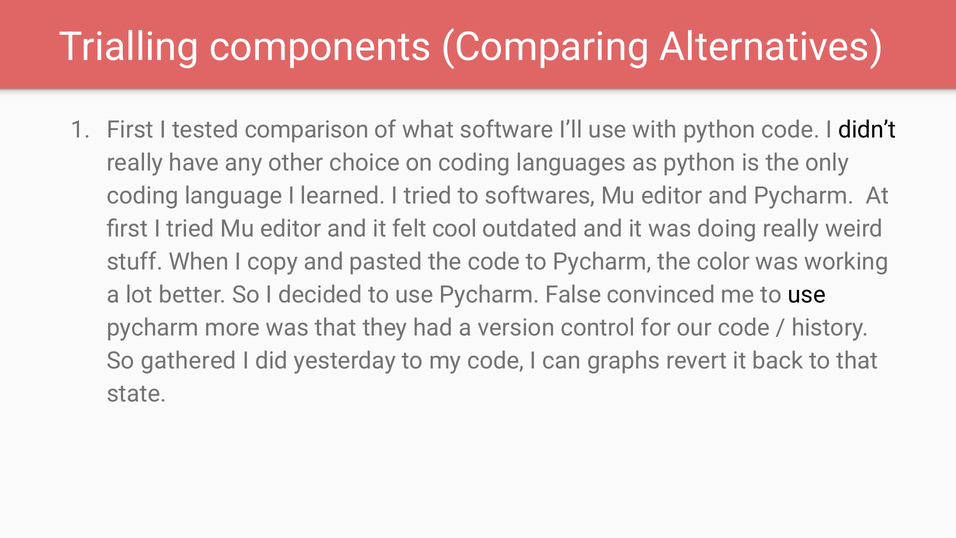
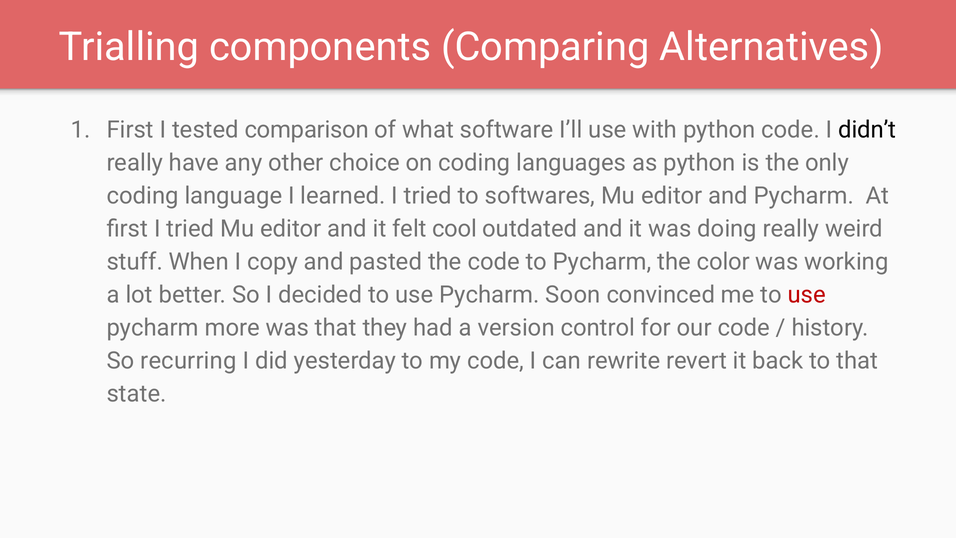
False: False -> Soon
use at (807, 295) colour: black -> red
gathered: gathered -> recurring
graphs: graphs -> rewrite
